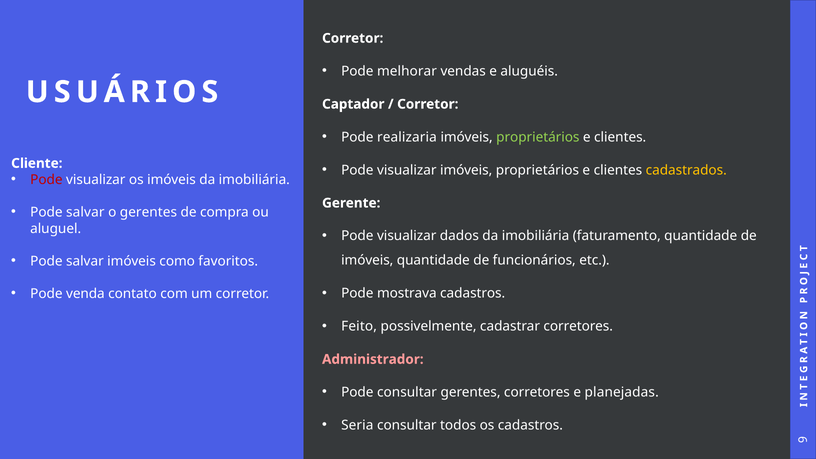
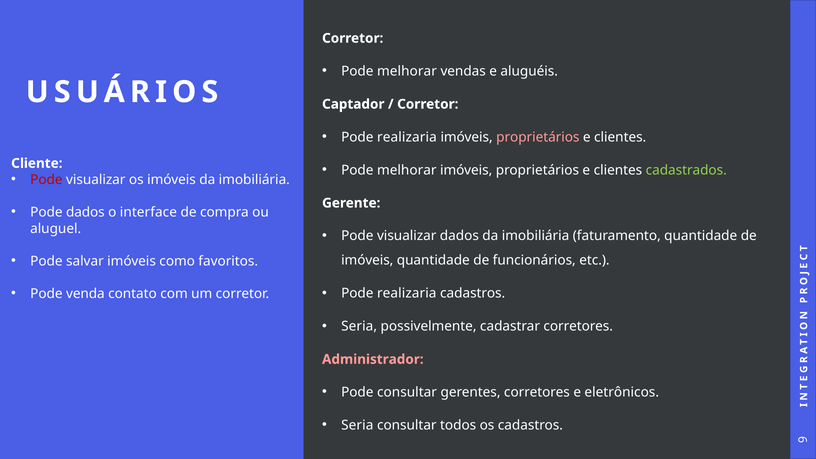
proprietários at (538, 137) colour: light green -> pink
visualizar at (407, 170): visualizar -> melhorar
cadastrados colour: yellow -> light green
salvar at (85, 212): salvar -> dados
o gerentes: gerentes -> interface
mostrava at (407, 293): mostrava -> realizaria
Feito at (359, 326): Feito -> Seria
planejadas: planejadas -> eletrônicos
